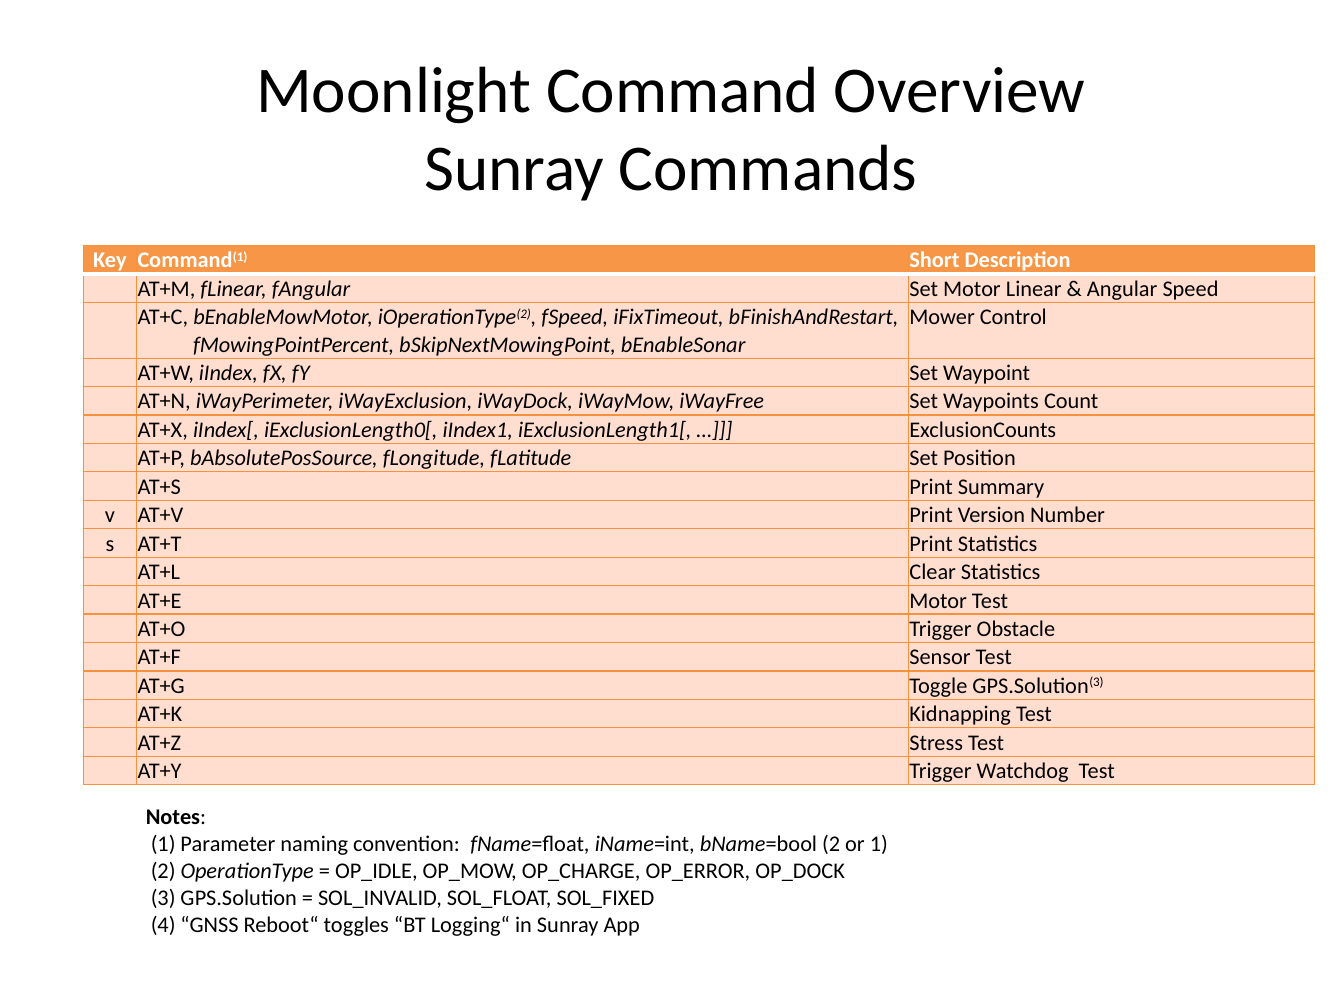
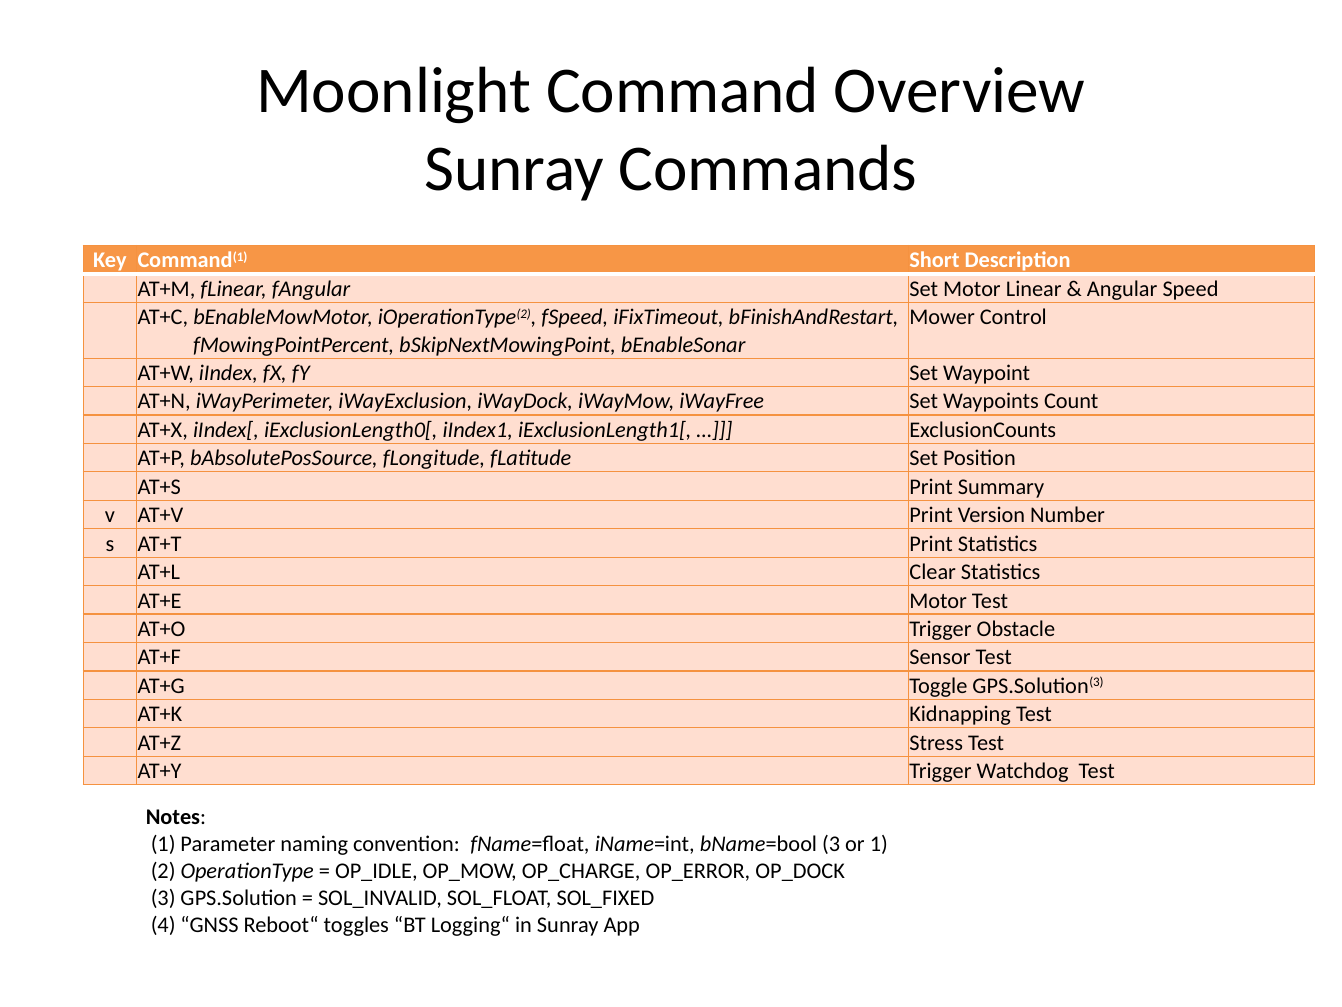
bName=bool 2: 2 -> 3
